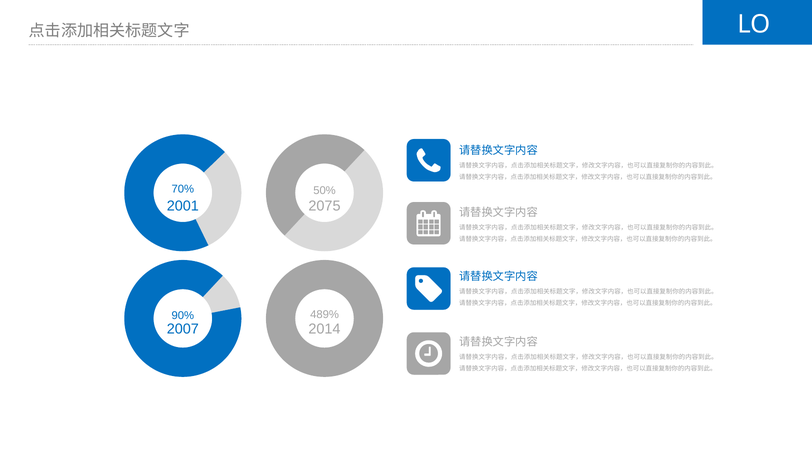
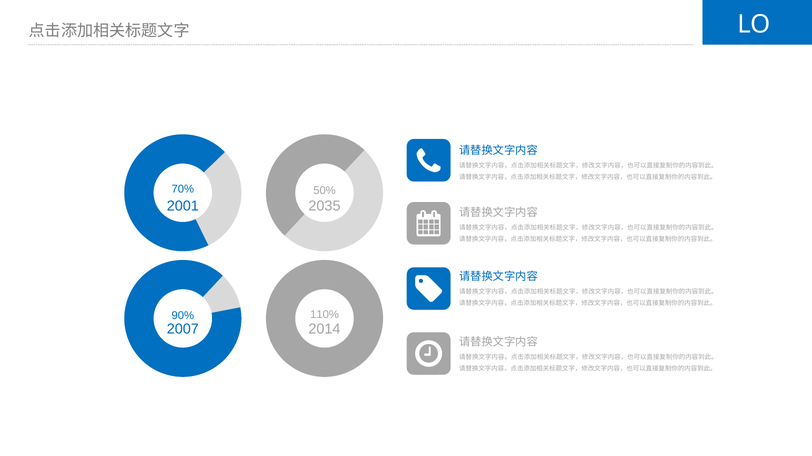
2075: 2075 -> 2035
489%: 489% -> 110%
